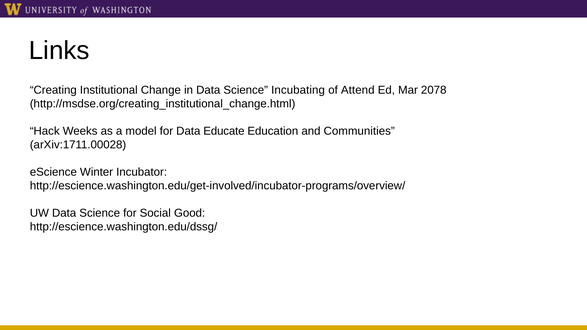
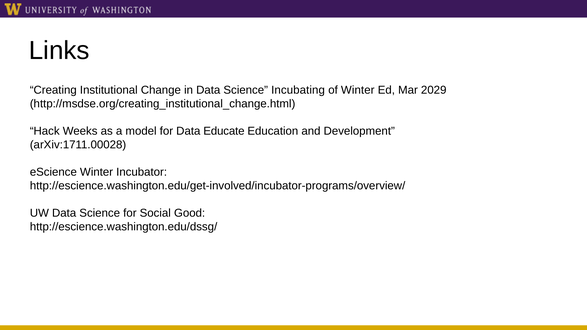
of Attend: Attend -> Winter
2078: 2078 -> 2029
Communities: Communities -> Development
